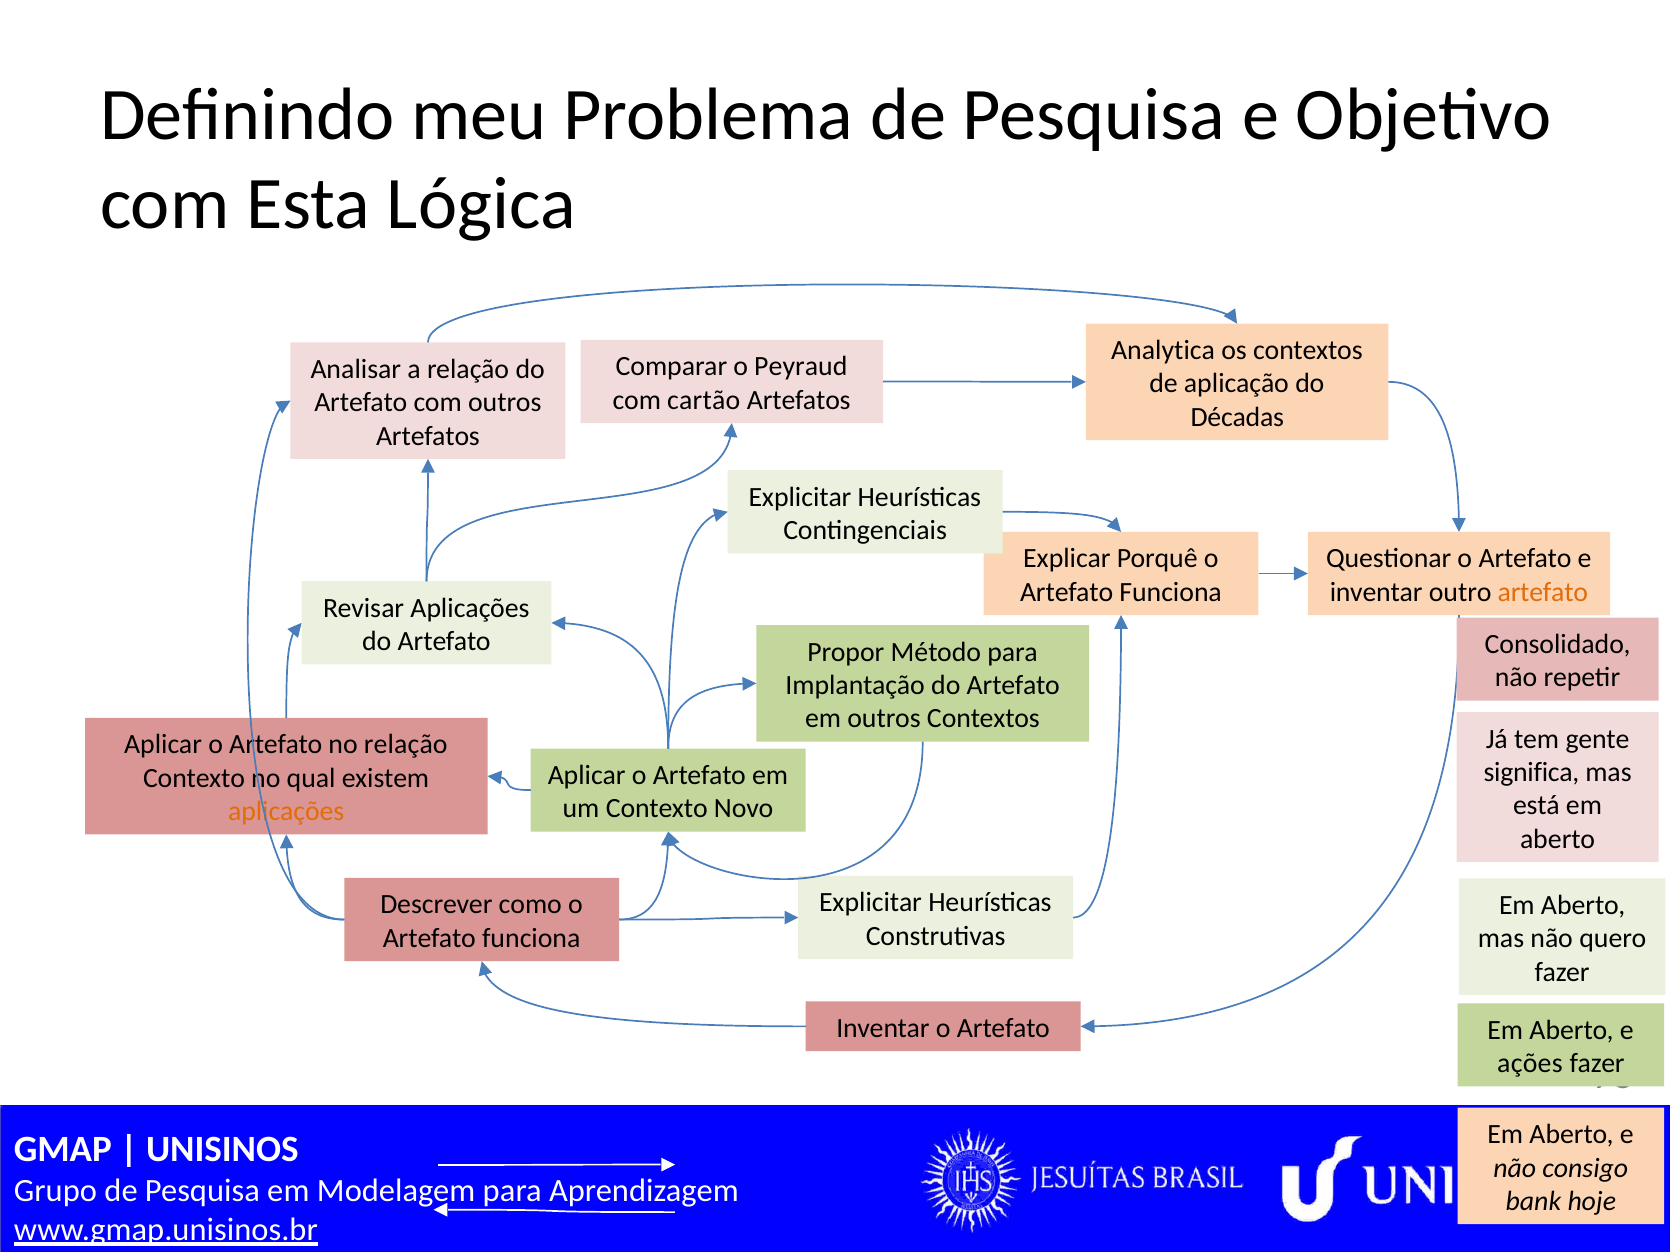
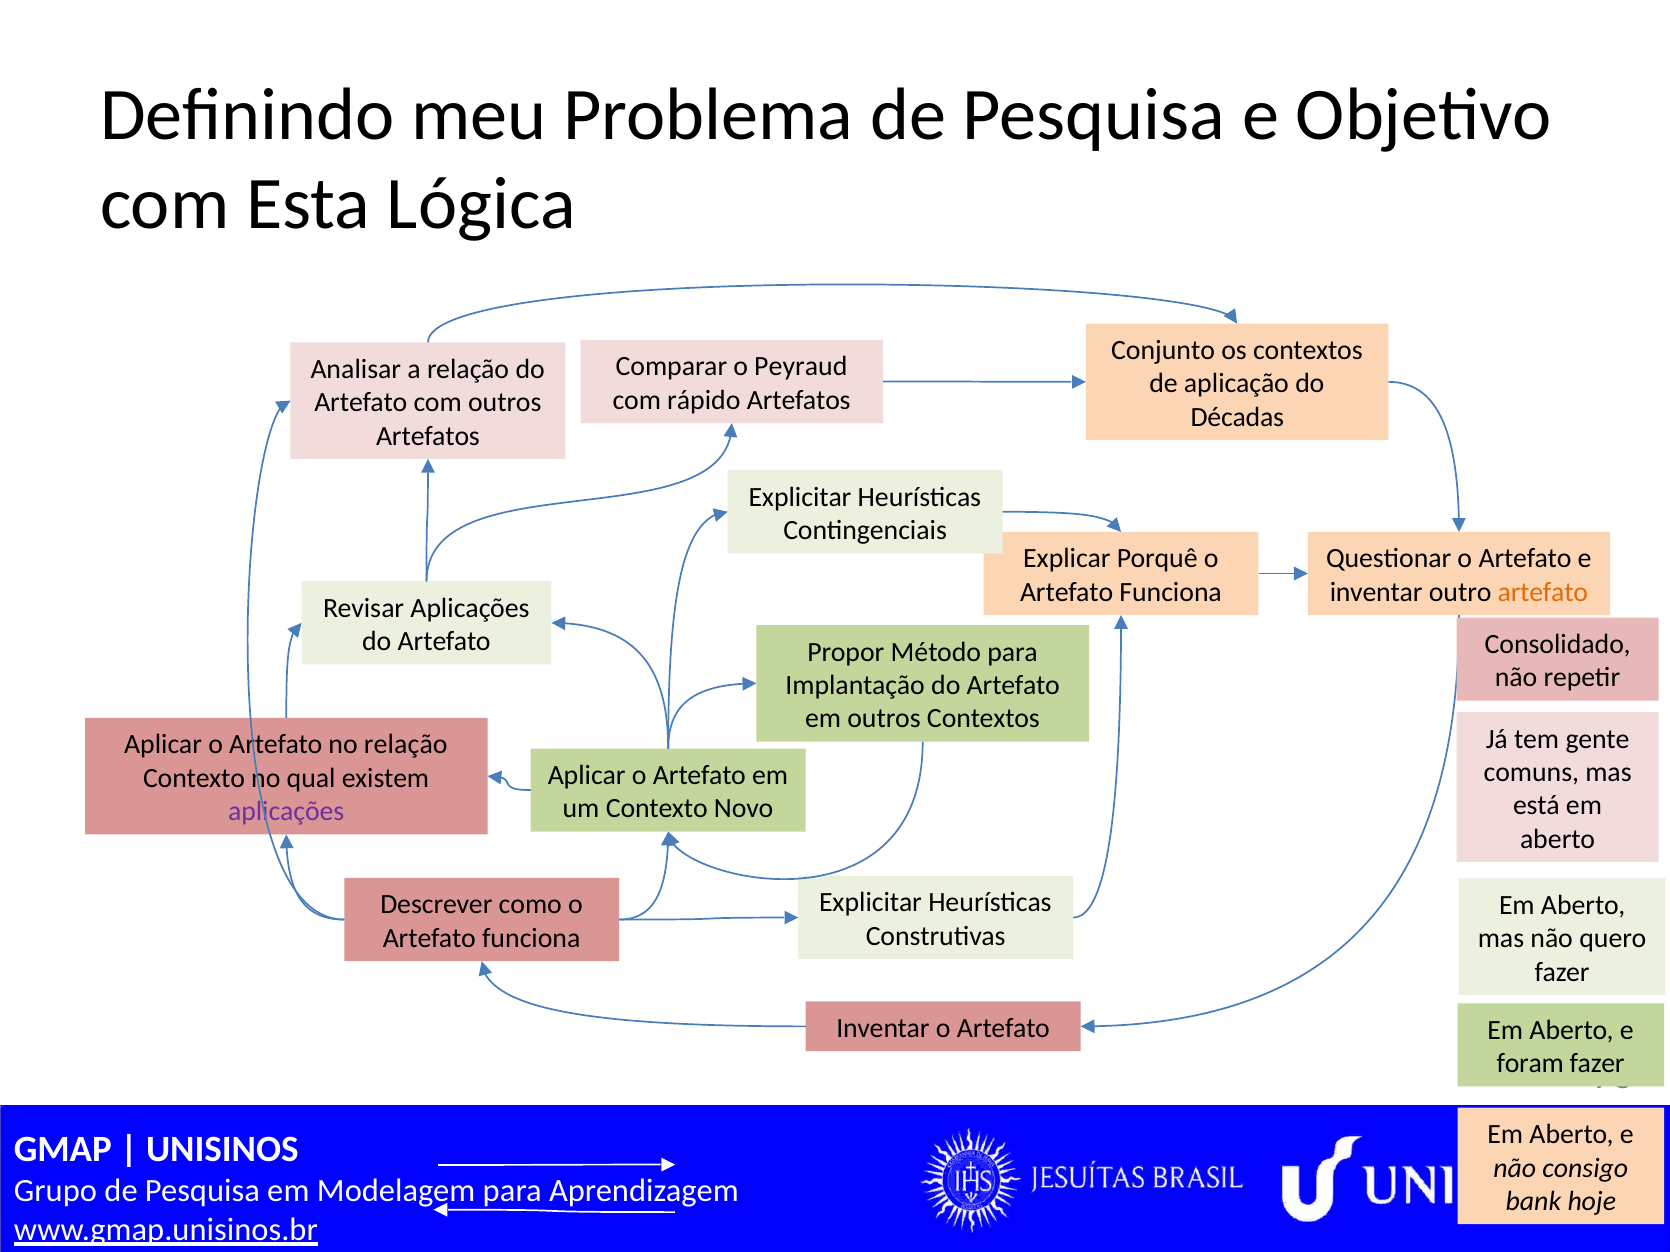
Analytica: Analytica -> Conjunto
cartão: cartão -> rápido
significa: significa -> comuns
aplicações at (286, 812) colour: orange -> purple
ações: ações -> foram
